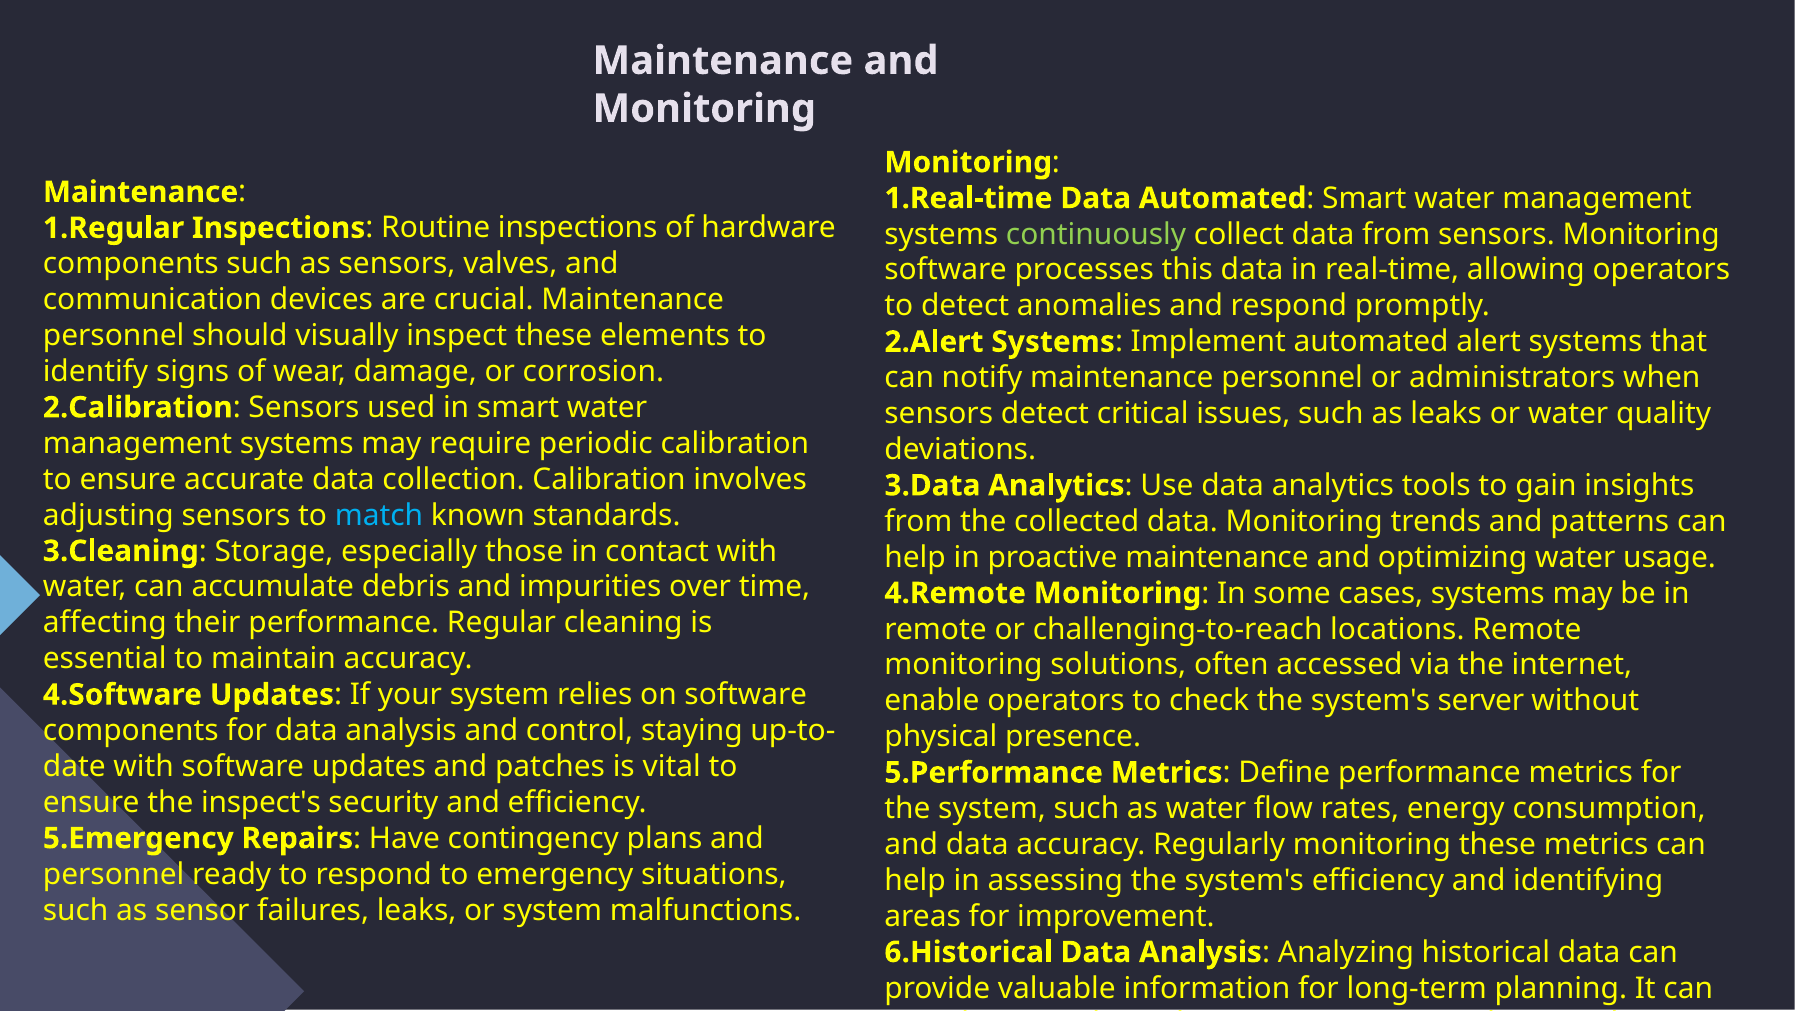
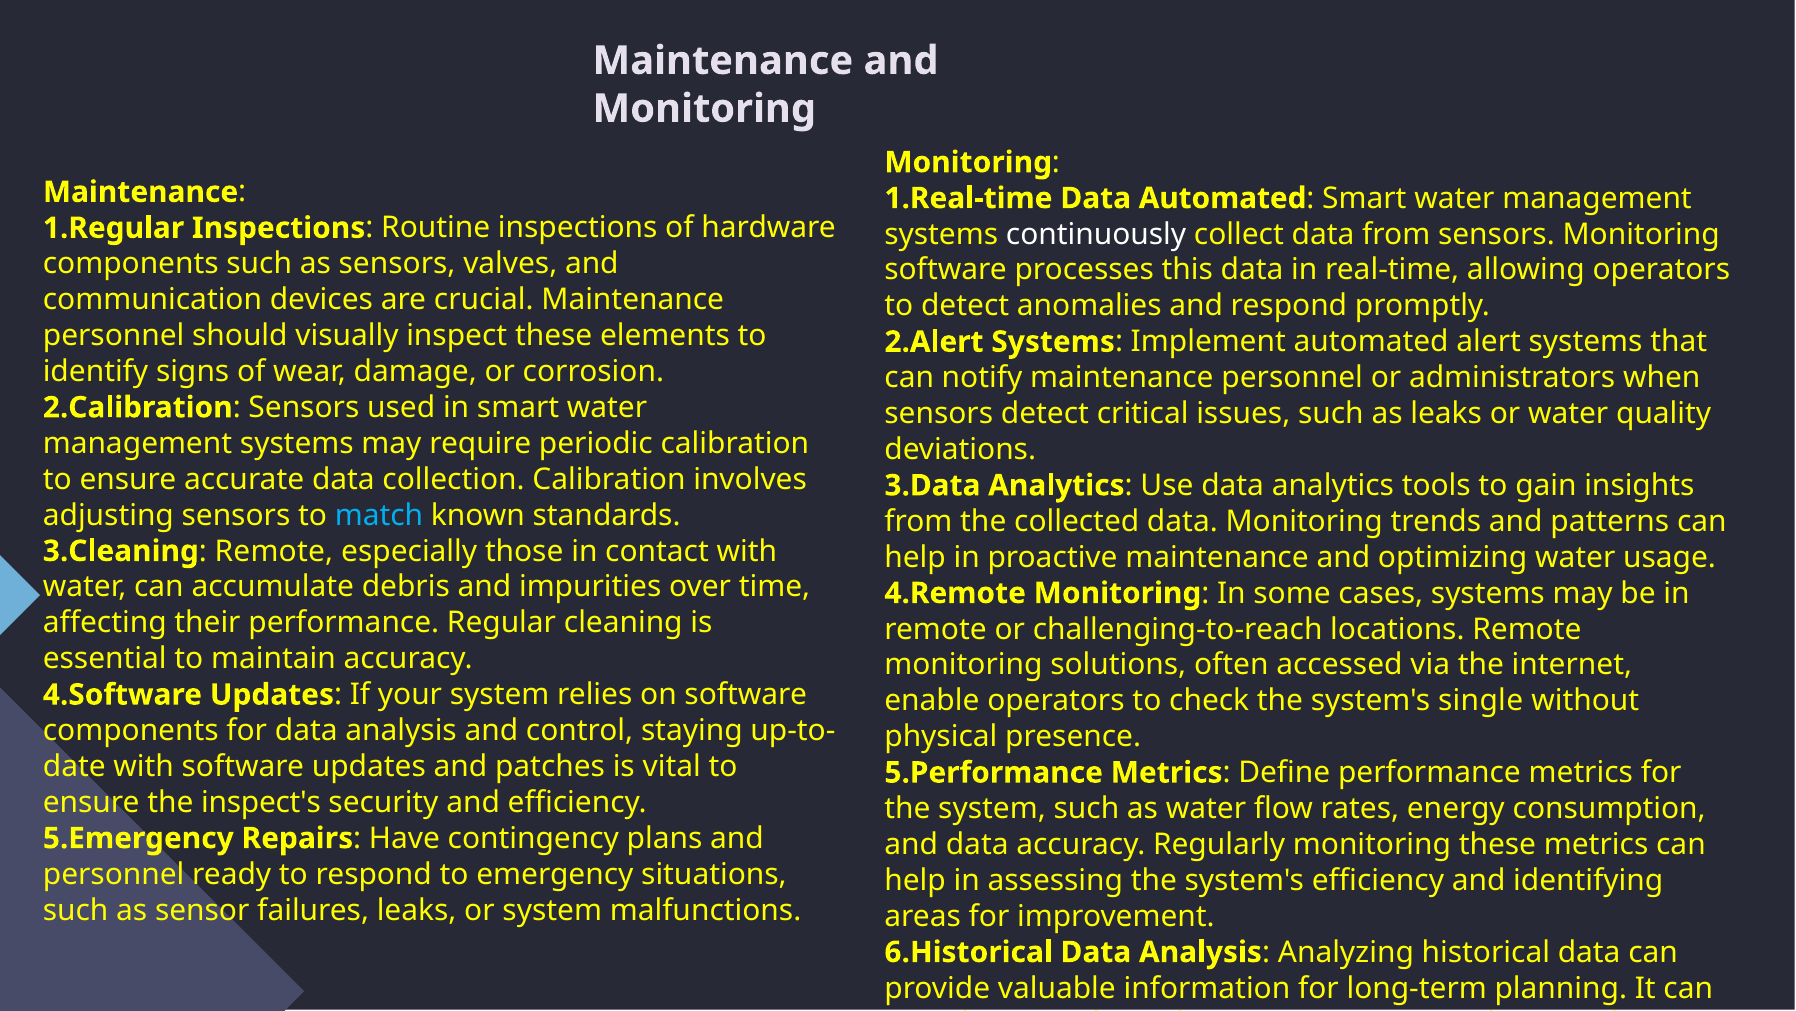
continuously colour: light green -> white
Storage at (274, 551): Storage -> Remote
server: server -> single
